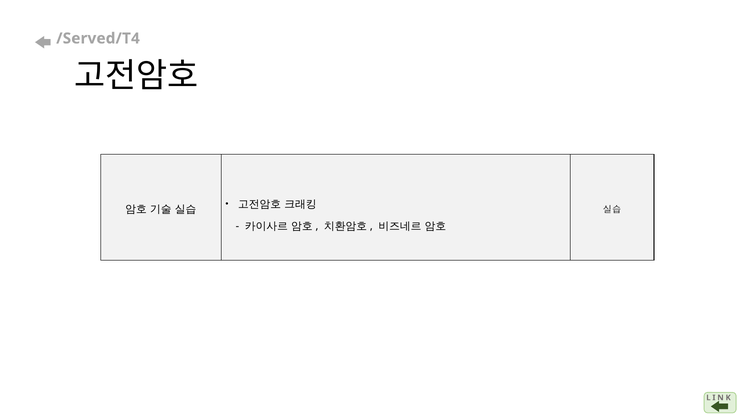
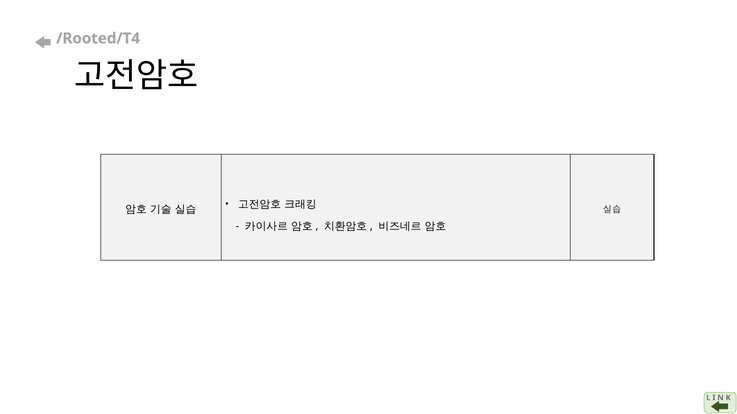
/Served/T4: /Served/T4 -> /Rooted/T4
